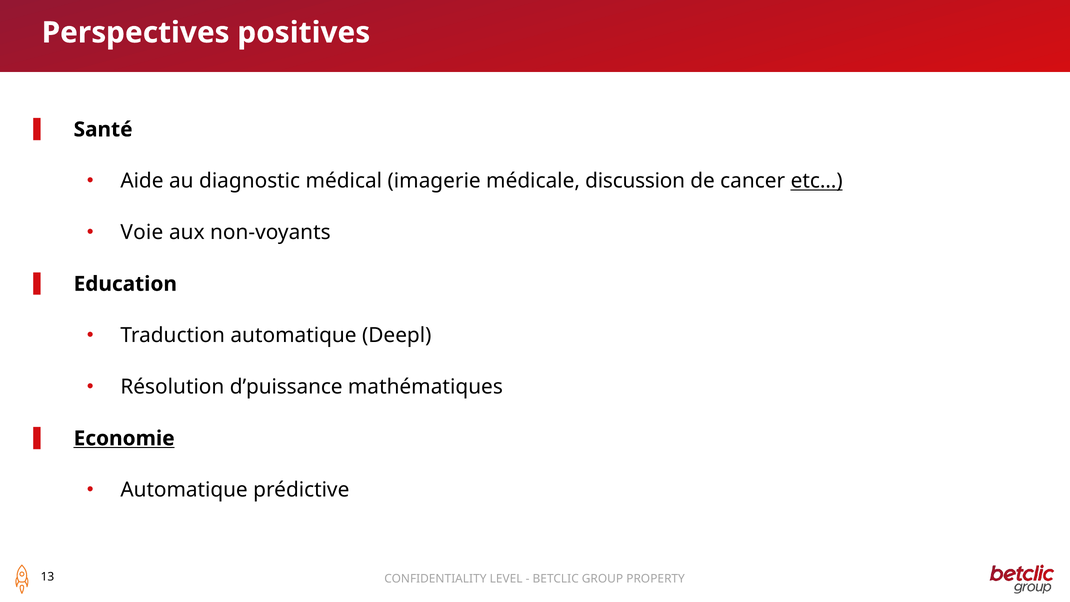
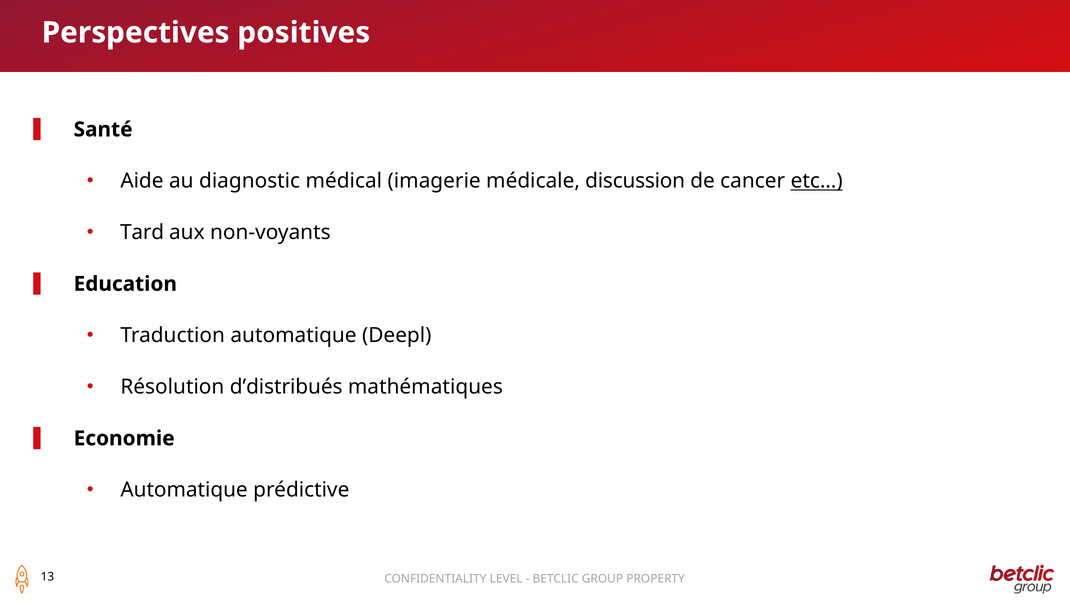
Voie: Voie -> Tard
d’puissance: d’puissance -> d’distribués
Economie underline: present -> none
